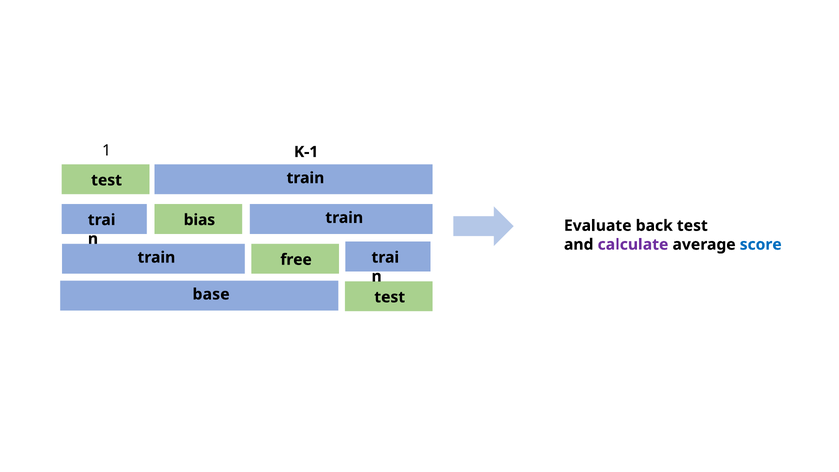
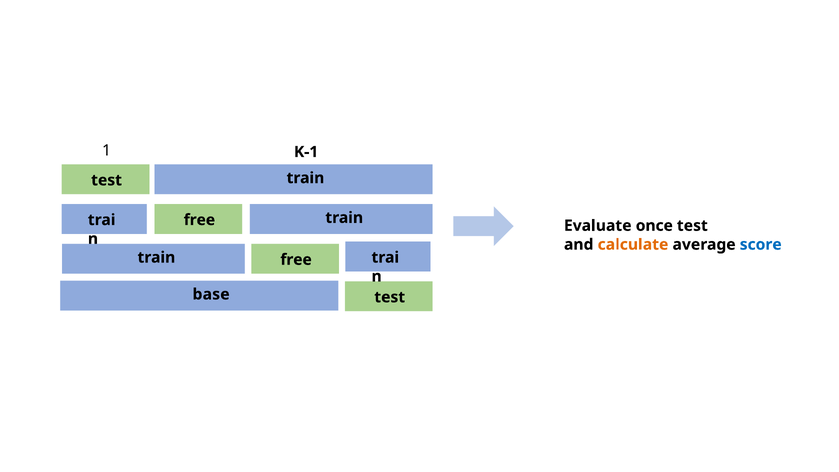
bias at (199, 220): bias -> free
back: back -> once
calculate colour: purple -> orange
